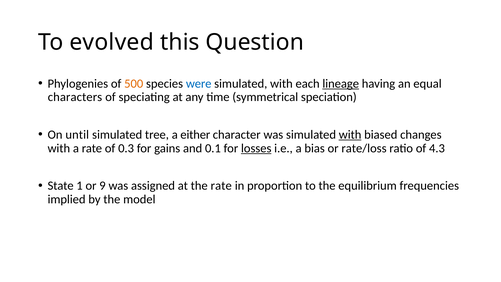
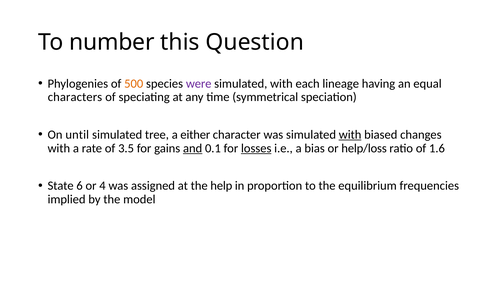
evolved: evolved -> number
were colour: blue -> purple
lineage underline: present -> none
0.3: 0.3 -> 3.5
and underline: none -> present
rate/loss: rate/loss -> help/loss
4.3: 4.3 -> 1.6
1: 1 -> 6
9: 9 -> 4
the rate: rate -> help
